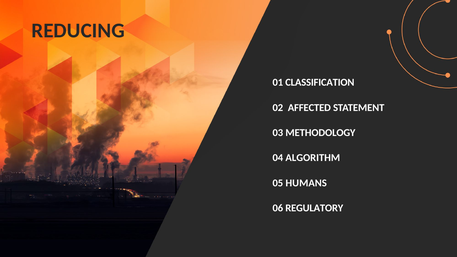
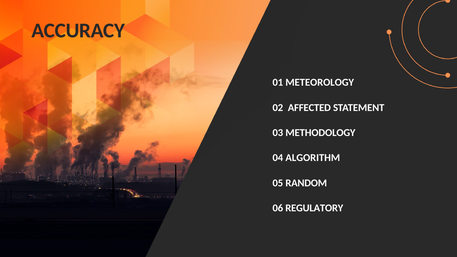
REDUCING: REDUCING -> ACCURACY
CLASSIFICATION: CLASSIFICATION -> METEOROLOGY
HUMANS: HUMANS -> RANDOM
